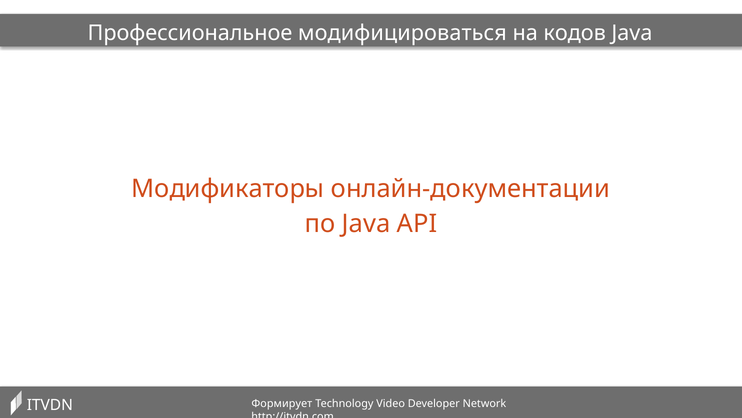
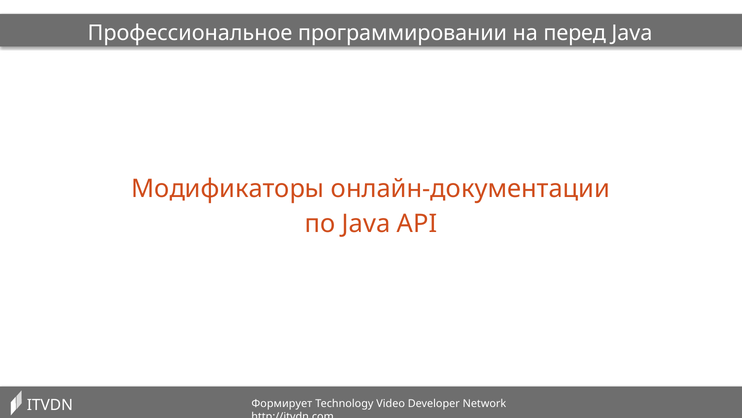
модифицироваться: модифицироваться -> программировании
кодов: кодов -> перед
